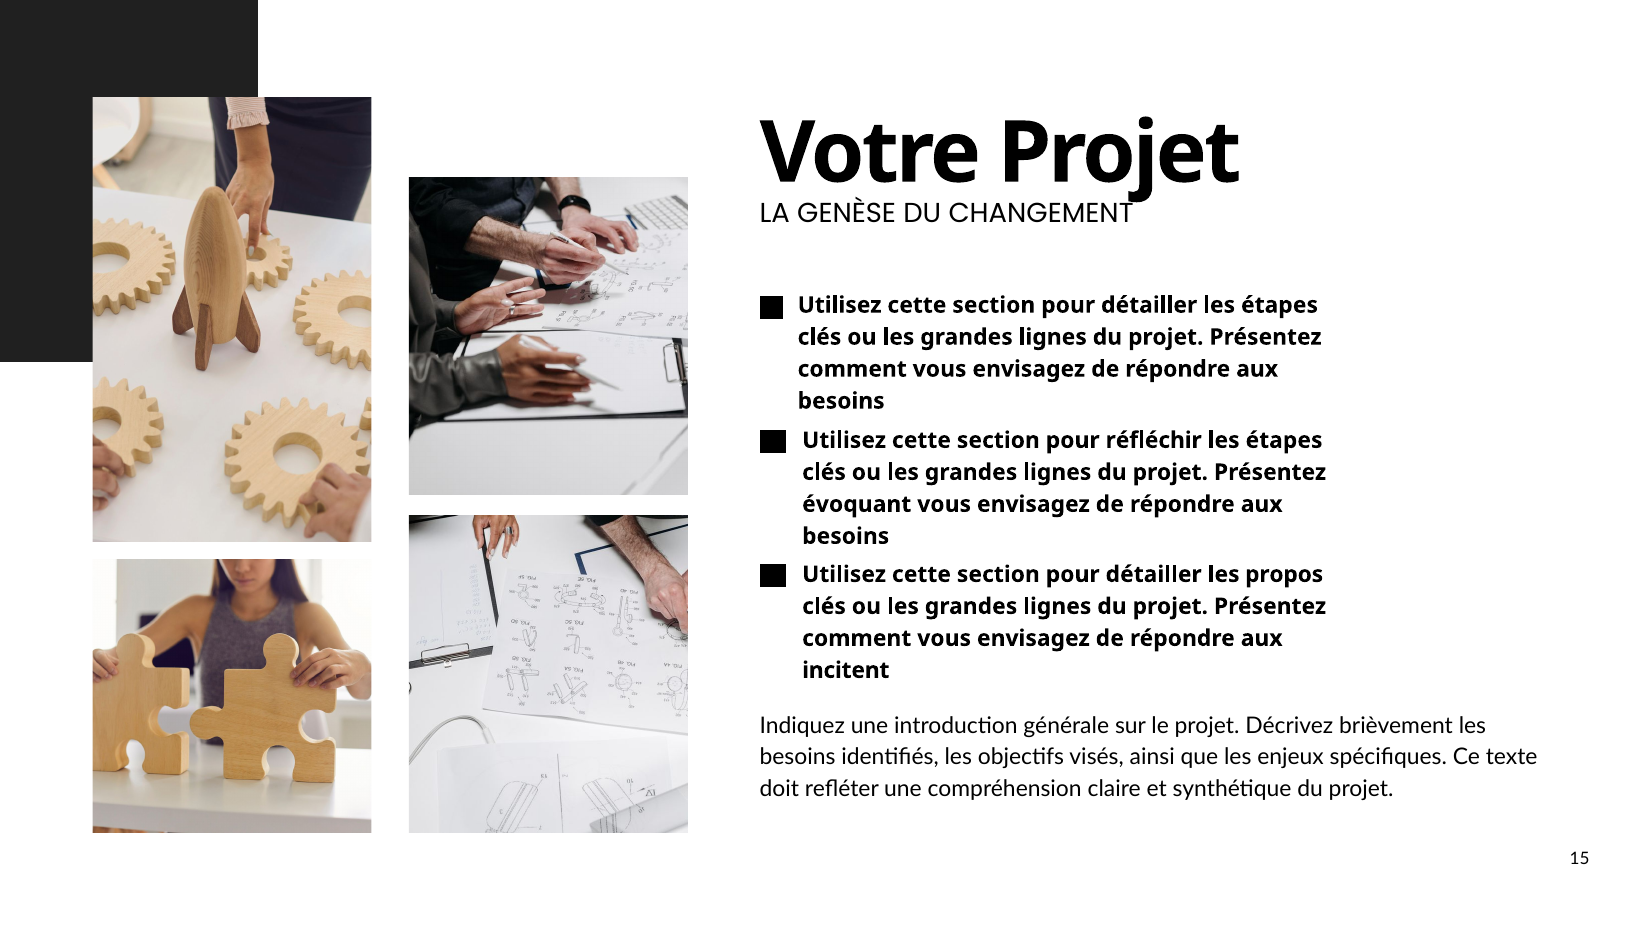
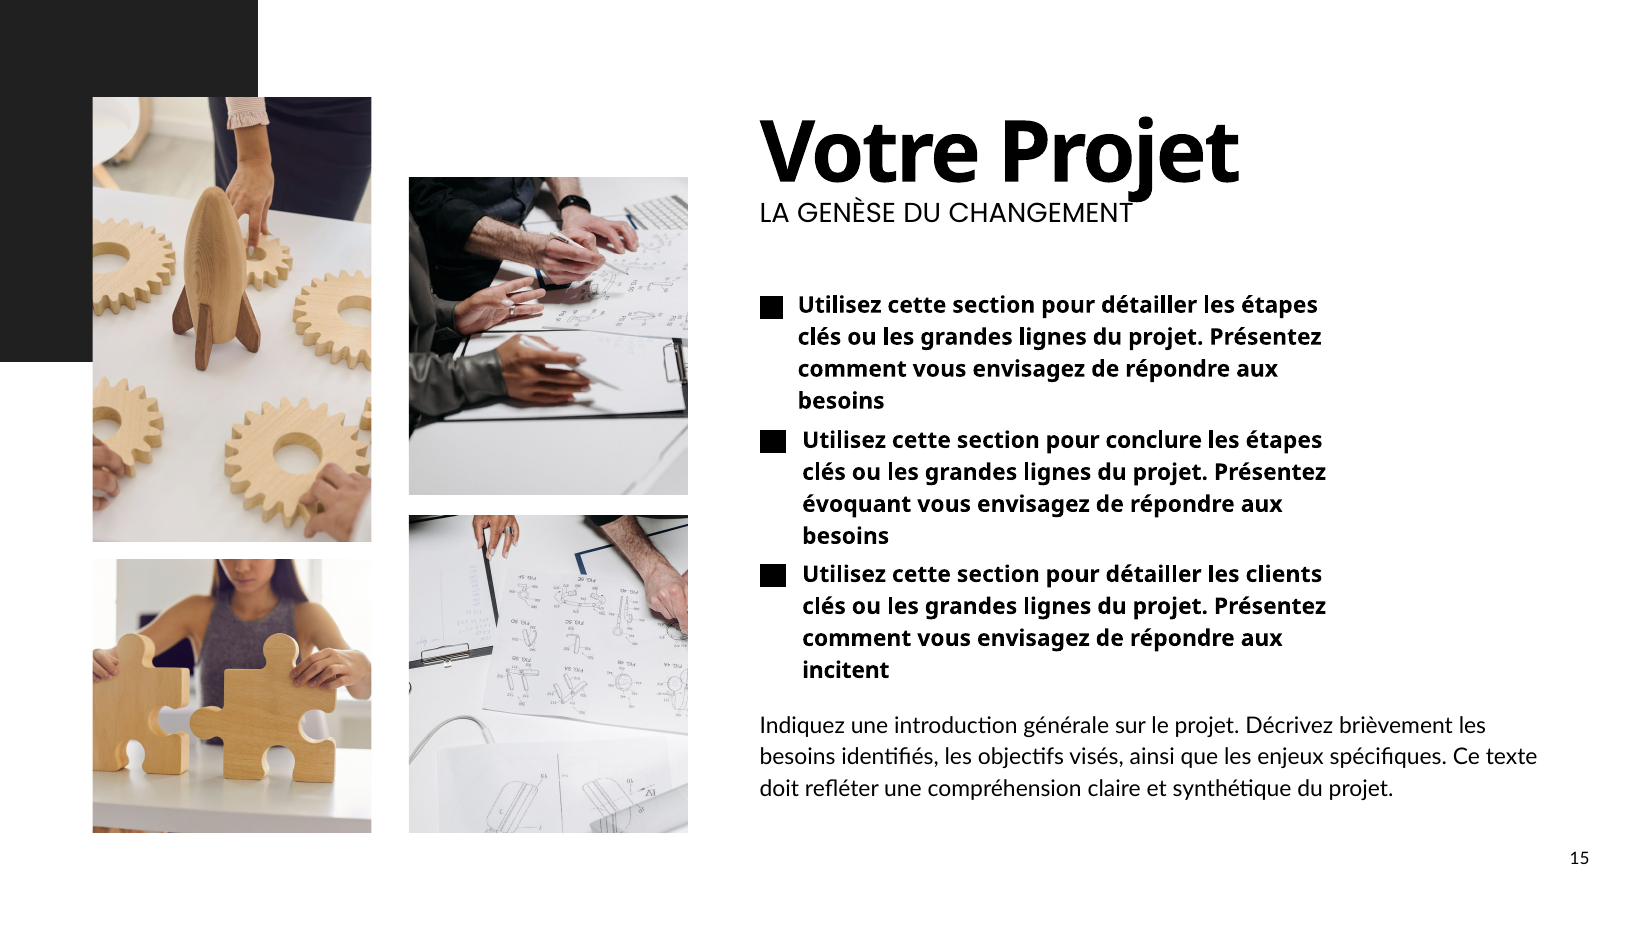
réfléchir: réfléchir -> conclure
propos: propos -> clients
